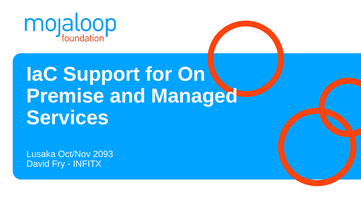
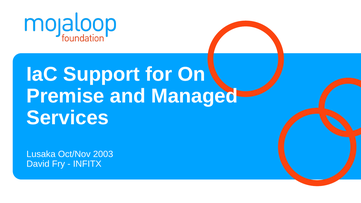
2093: 2093 -> 2003
